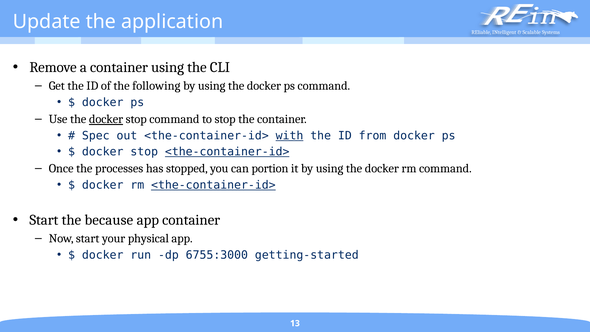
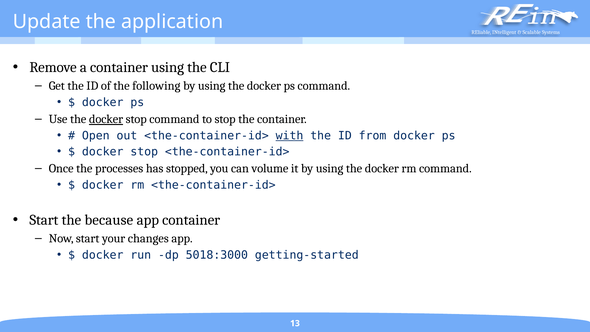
Spec: Spec -> Open
<the-container-id> at (227, 152) underline: present -> none
portion: portion -> volume
<the-container-id> at (213, 185) underline: present -> none
physical: physical -> changes
6755:3000: 6755:3000 -> 5018:3000
